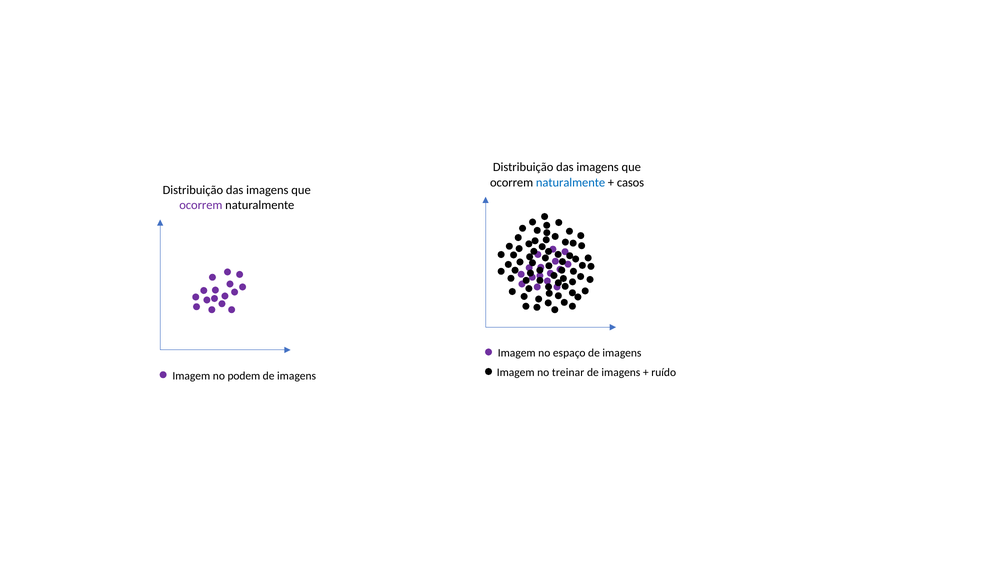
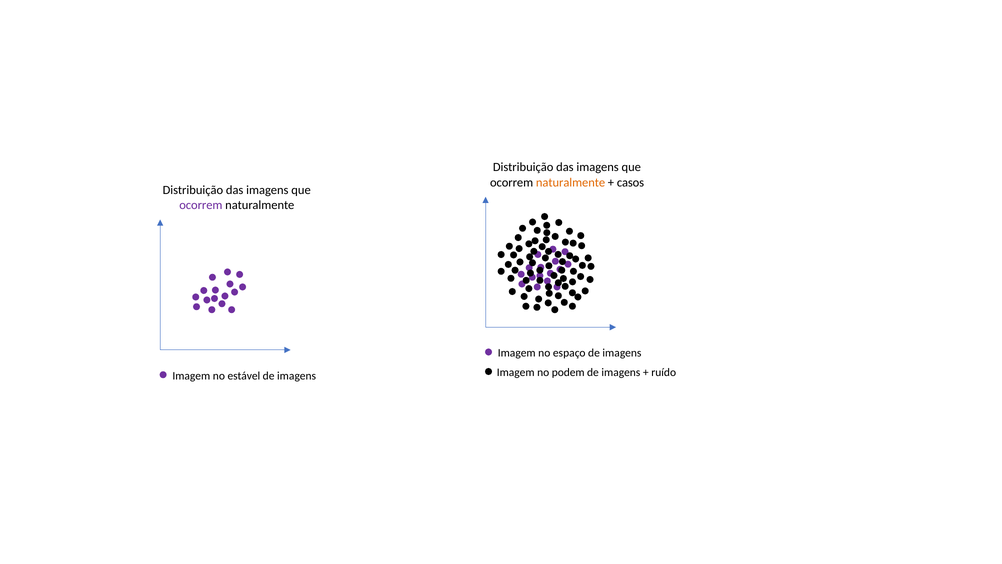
naturalmente at (571, 182) colour: blue -> orange
treinar: treinar -> podem
podem: podem -> estável
